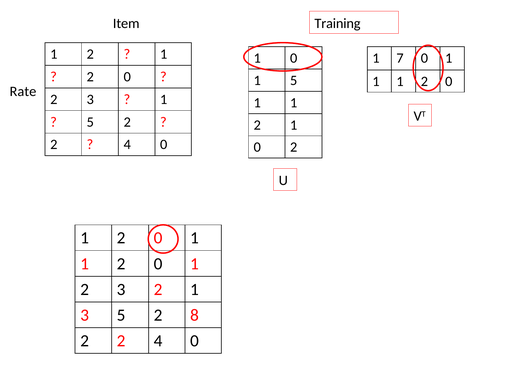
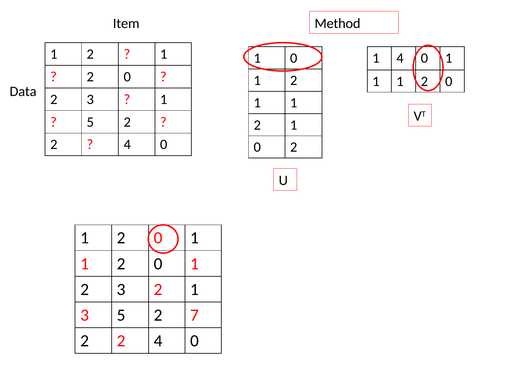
Training: Training -> Method
1 7: 7 -> 4
5 at (294, 81): 5 -> 2
Rate: Rate -> Data
8: 8 -> 7
